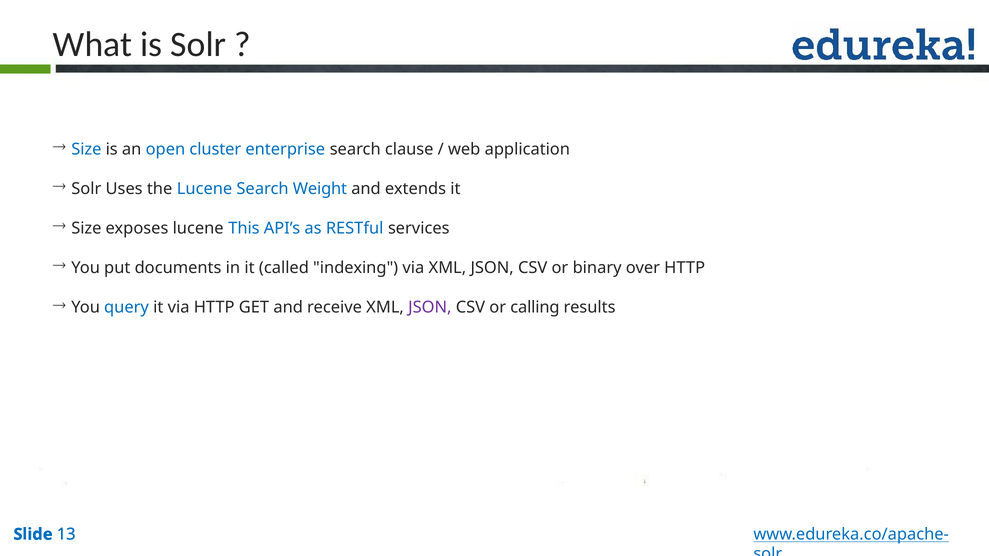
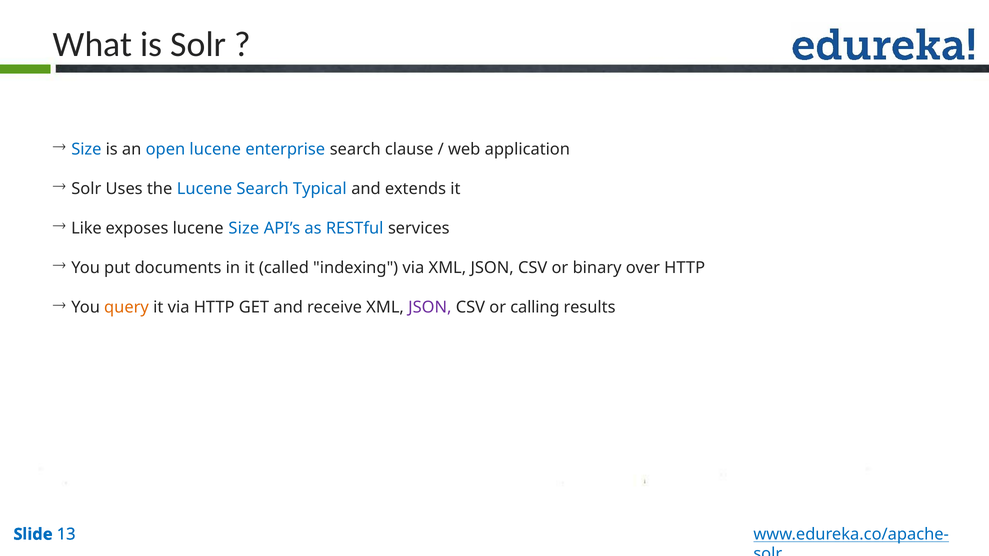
open cluster: cluster -> lucene
Weight: Weight -> Typical
Size at (86, 228): Size -> Like
lucene This: This -> Size
query colour: blue -> orange
